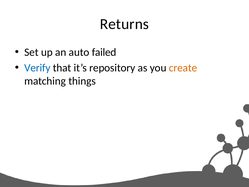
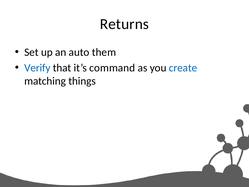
failed: failed -> them
repository: repository -> command
create colour: orange -> blue
